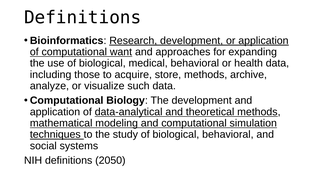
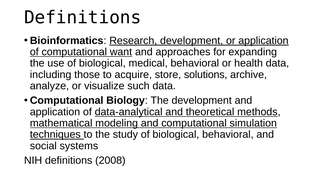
store methods: methods -> solutions
2050: 2050 -> 2008
